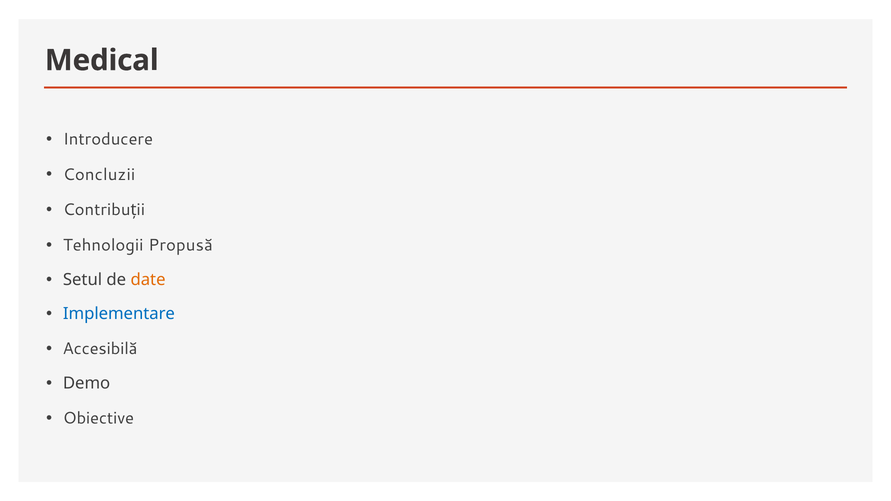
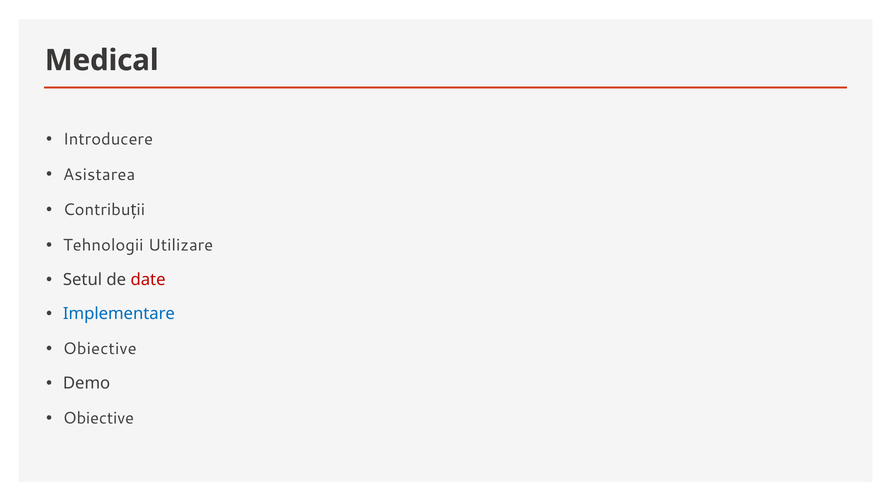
Concluzii: Concluzii -> Asistarea
Propusă: Propusă -> Utilizare
date colour: orange -> red
Accesibilă at (100, 349): Accesibilă -> Obiective
